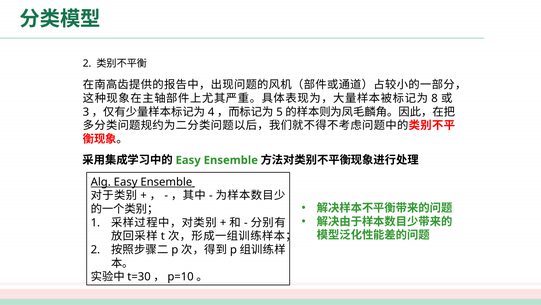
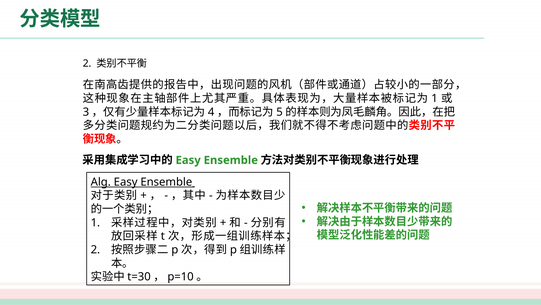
8 at (435, 98): 8 -> 1
